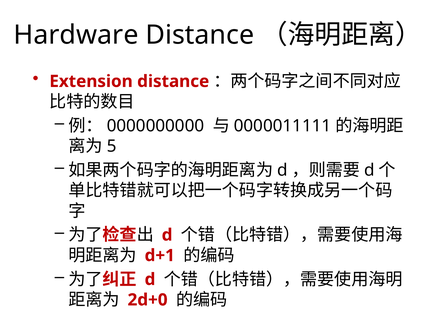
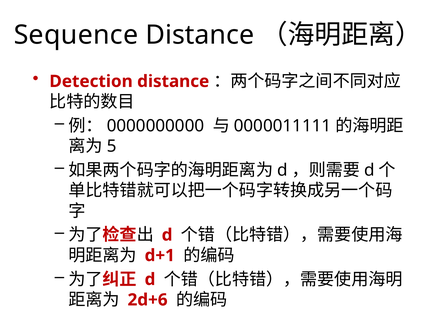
Hardware: Hardware -> Sequence
Extension: Extension -> Detection
2d+0: 2d+0 -> 2d+6
